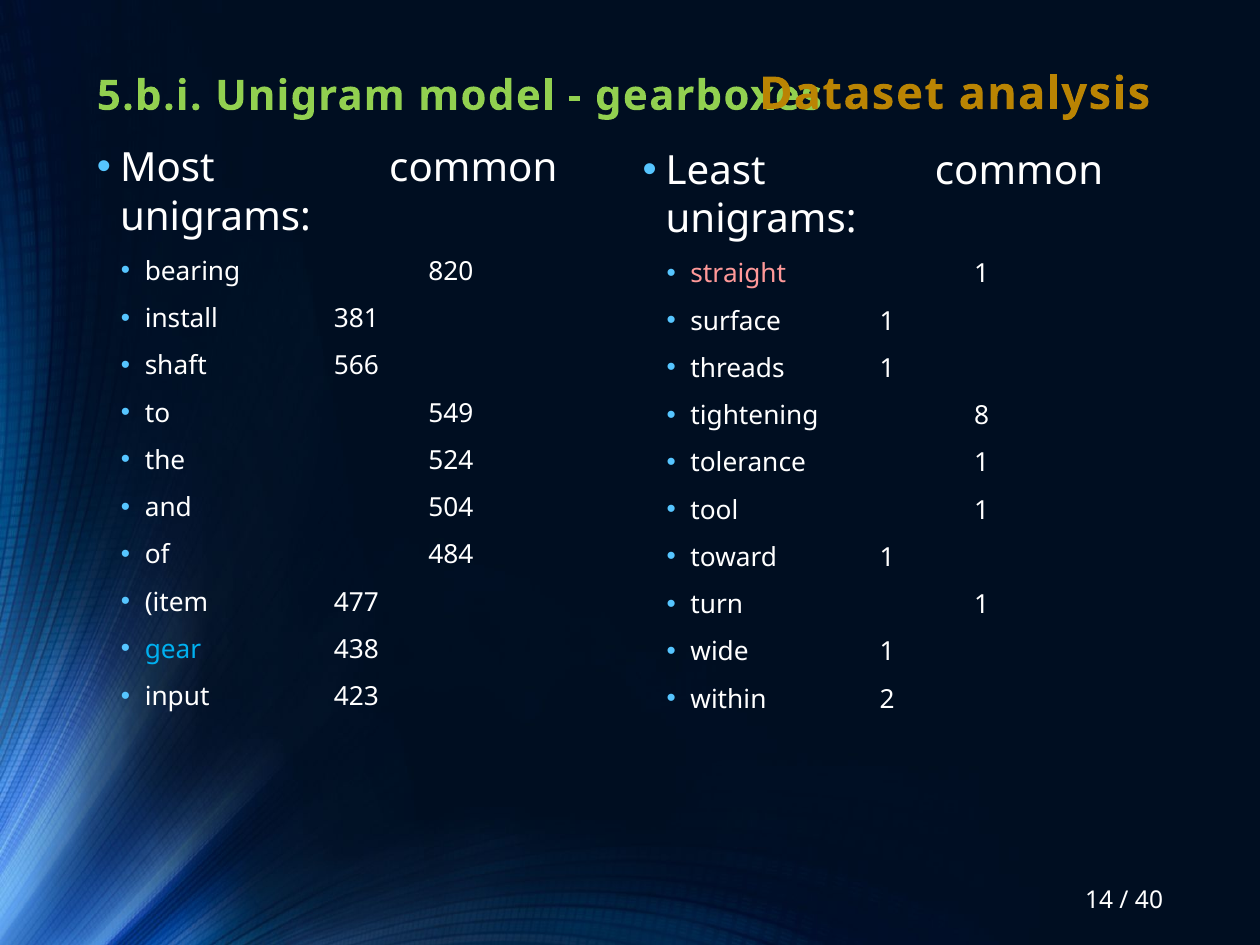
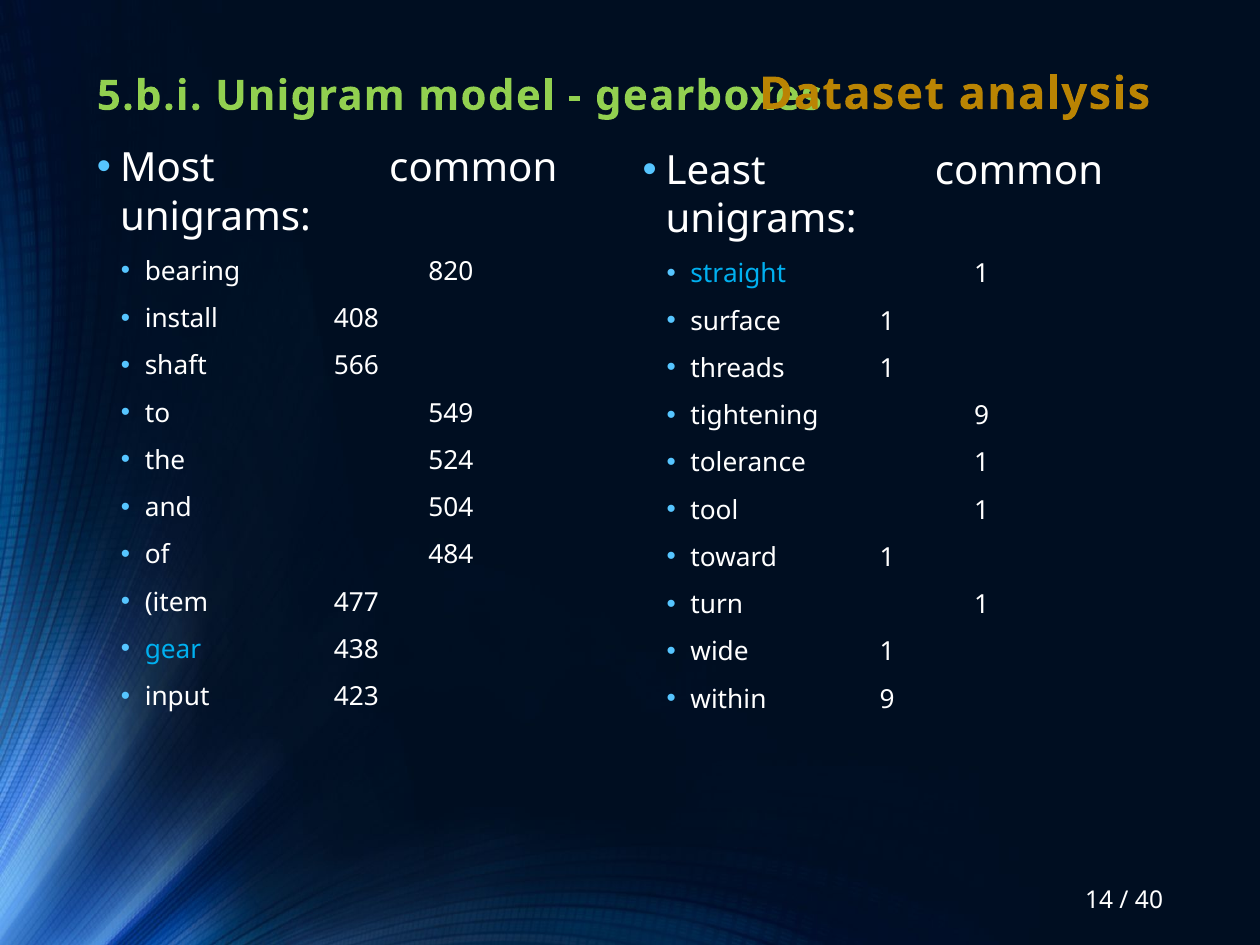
straight colour: pink -> light blue
381: 381 -> 408
tightening 8: 8 -> 9
within 2: 2 -> 9
